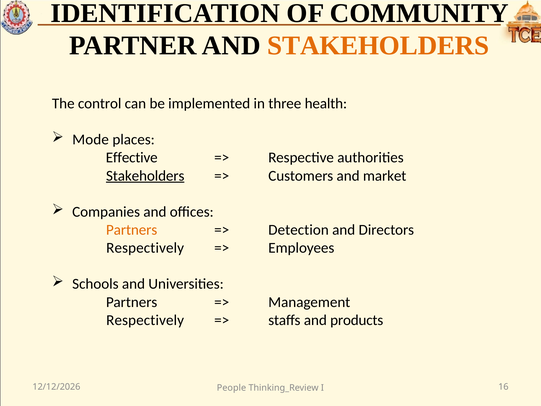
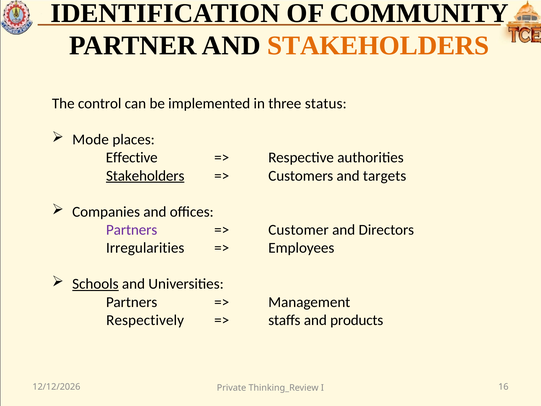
health: health -> status
market: market -> targets
Partners at (132, 230) colour: orange -> purple
Detection: Detection -> Customer
Respectively at (145, 248): Respectively -> Irregularities
Schools underline: none -> present
People: People -> Private
